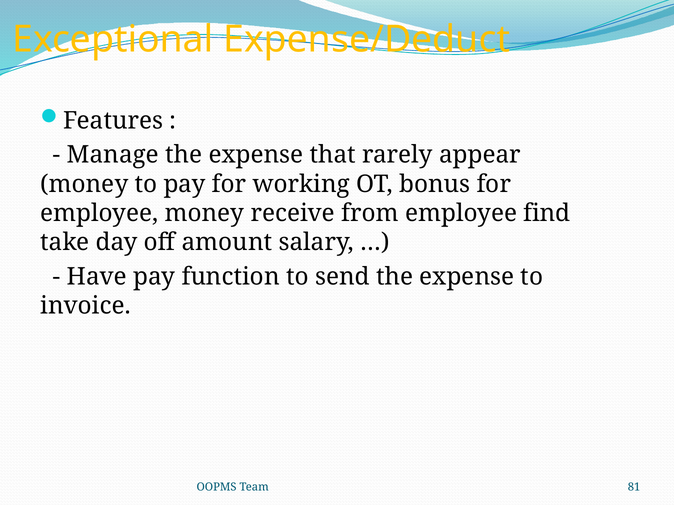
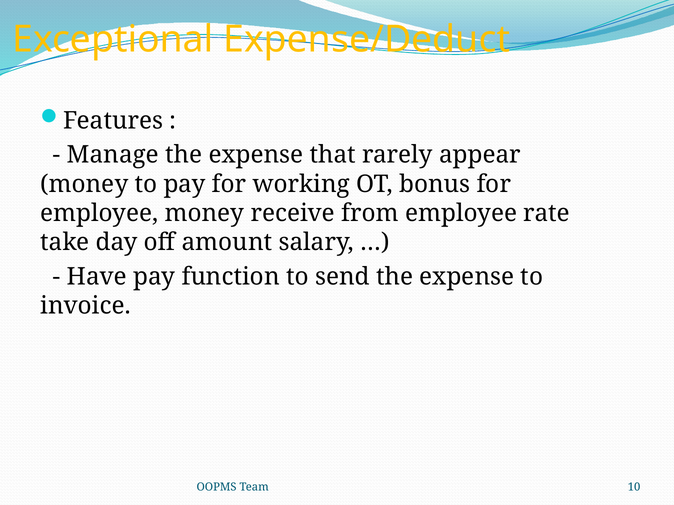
find: find -> rate
81: 81 -> 10
